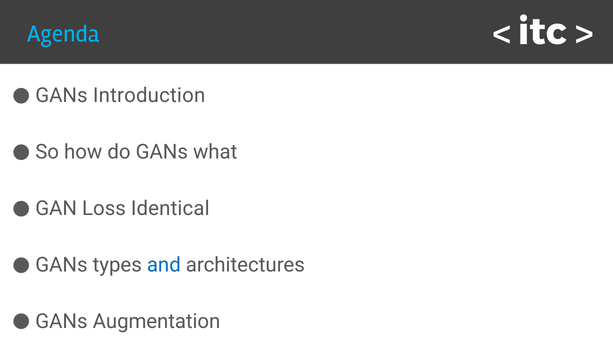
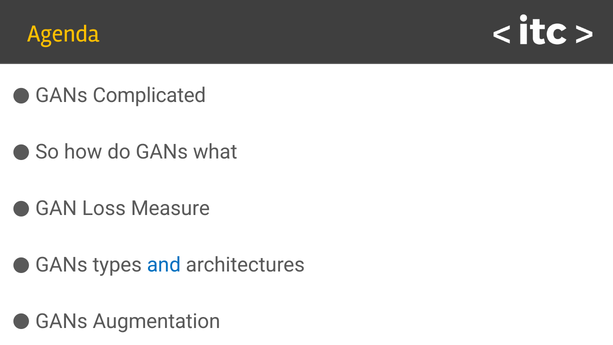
Agenda colour: light blue -> yellow
Introduction: Introduction -> Complicated
Identical: Identical -> Measure
